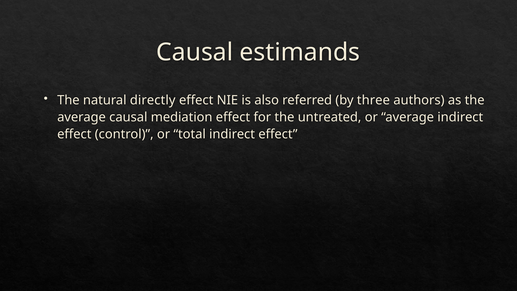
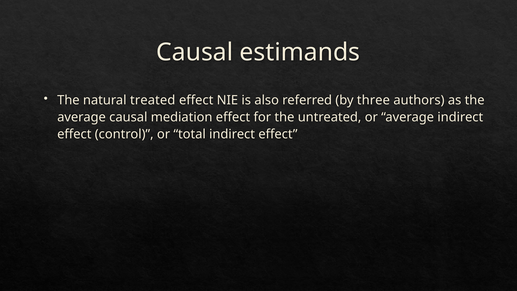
directly: directly -> treated
